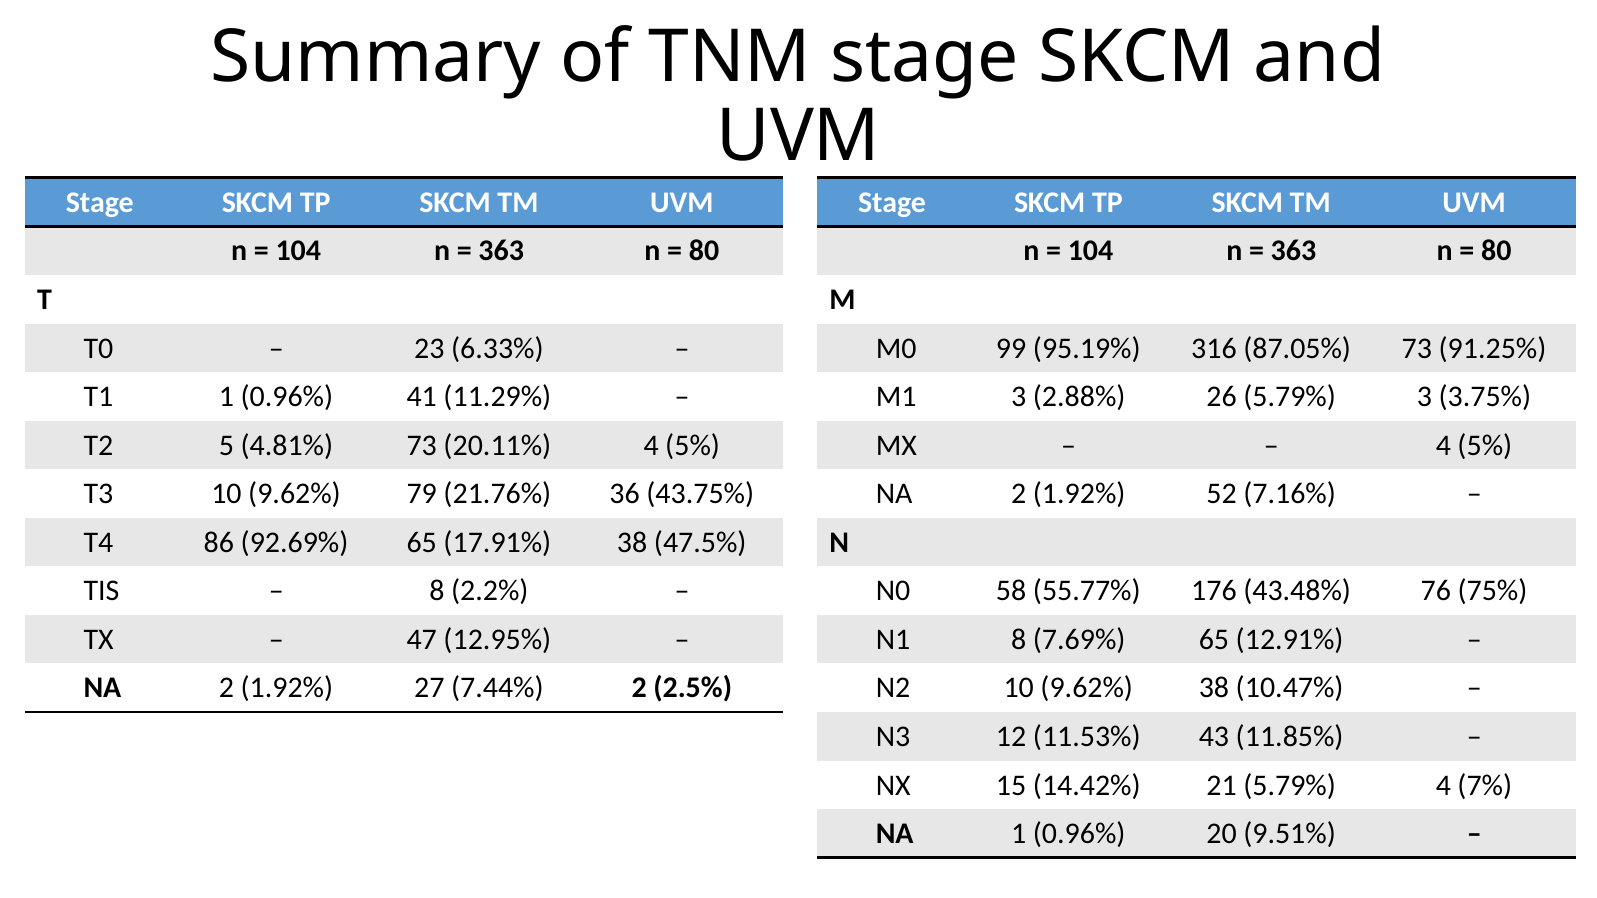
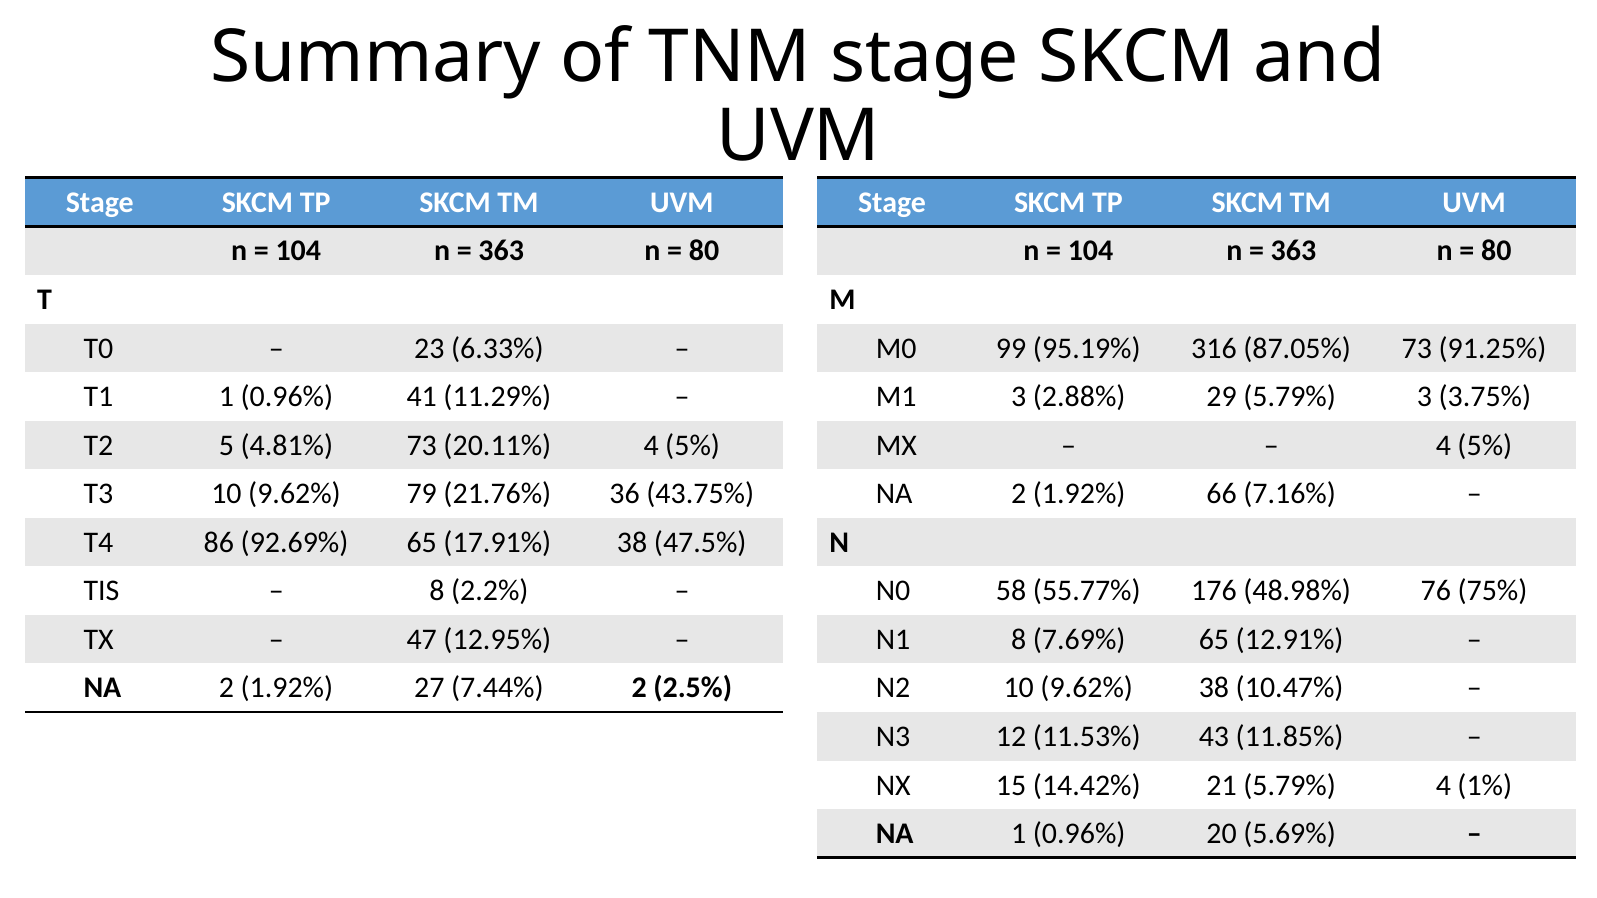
26: 26 -> 29
52: 52 -> 66
43.48%: 43.48% -> 48.98%
7%: 7% -> 1%
9.51%: 9.51% -> 5.69%
